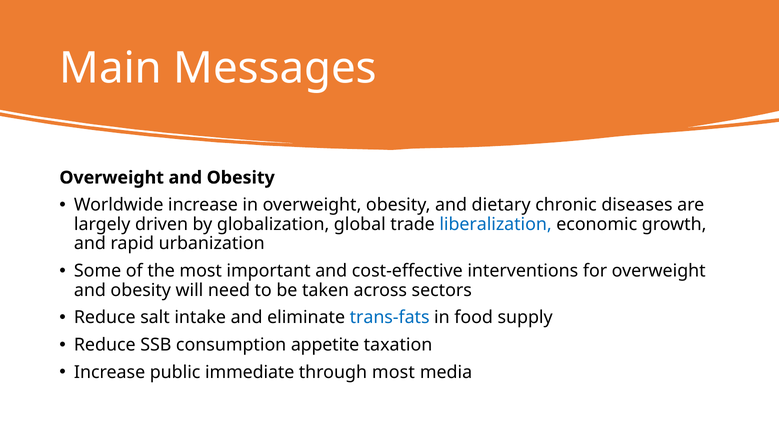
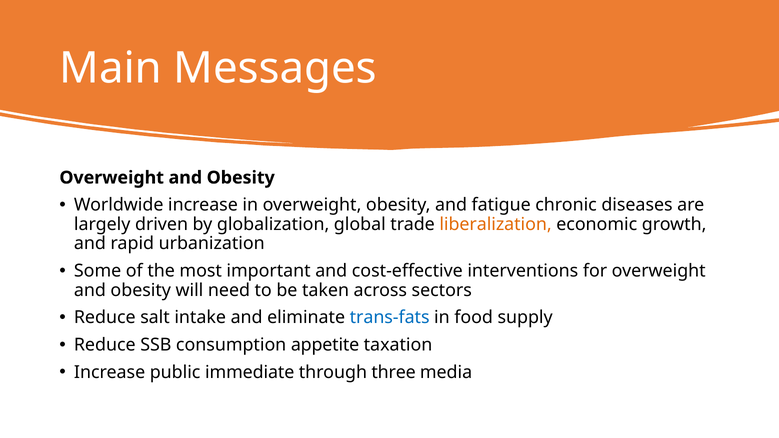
dietary: dietary -> fatigue
liberalization colour: blue -> orange
through most: most -> three
